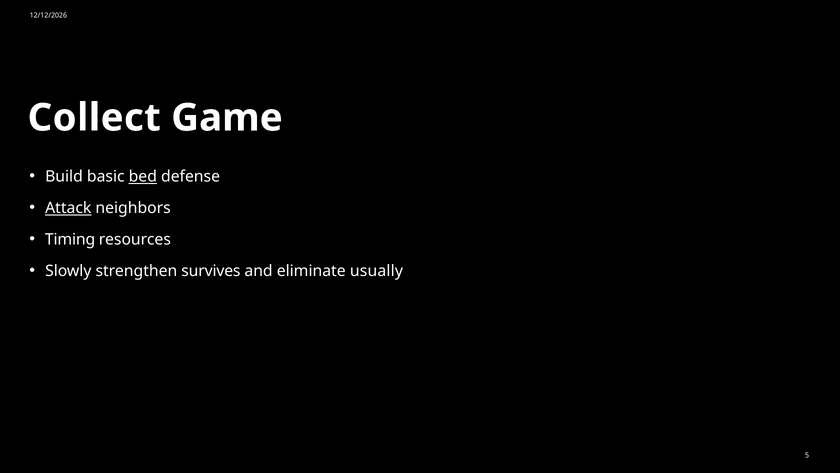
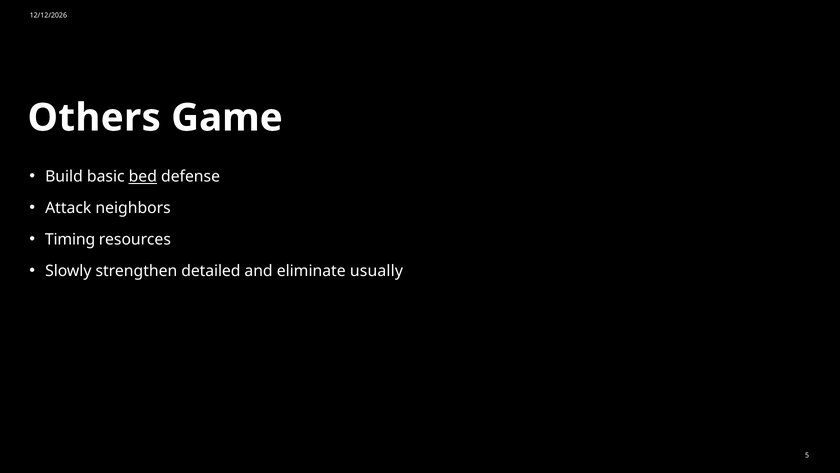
Collect: Collect -> Others
Attack underline: present -> none
survives: survives -> detailed
